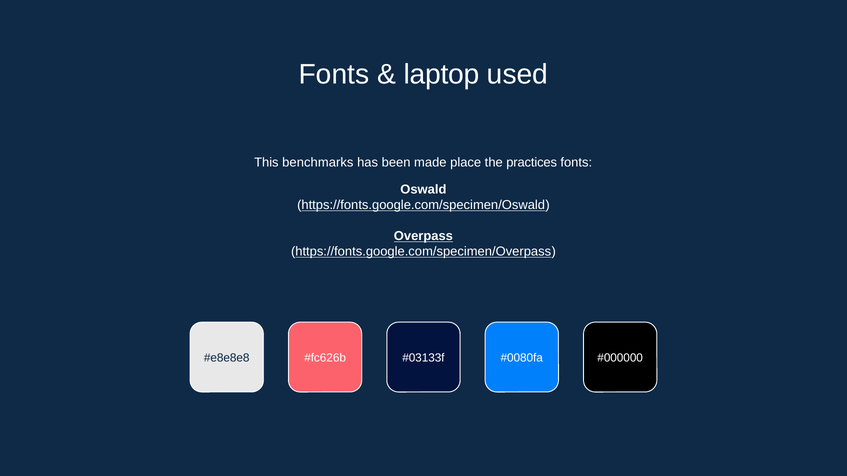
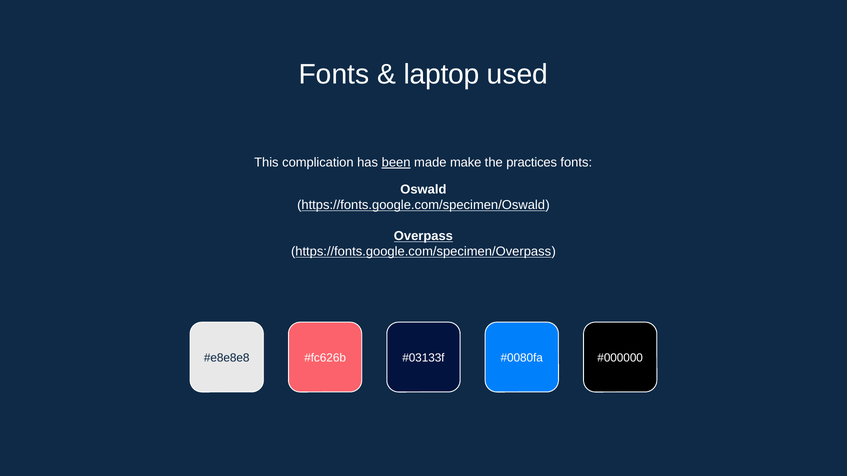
benchmarks: benchmarks -> complication
been underline: none -> present
place: place -> make
